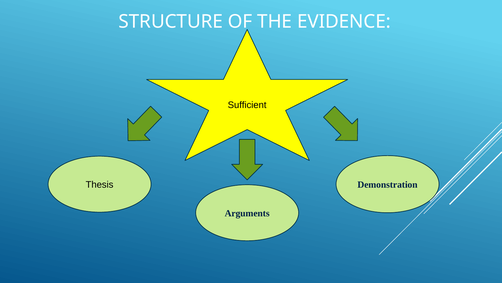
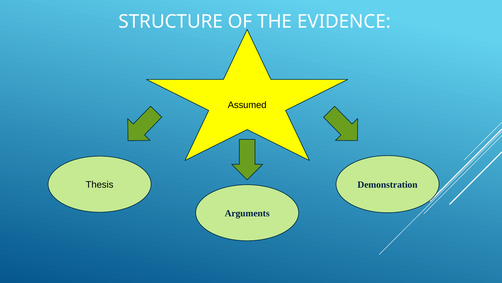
Sufficient: Sufficient -> Assumed
